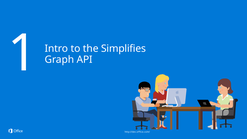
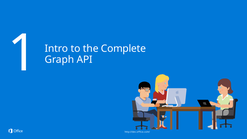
Simplifies: Simplifies -> Complete
